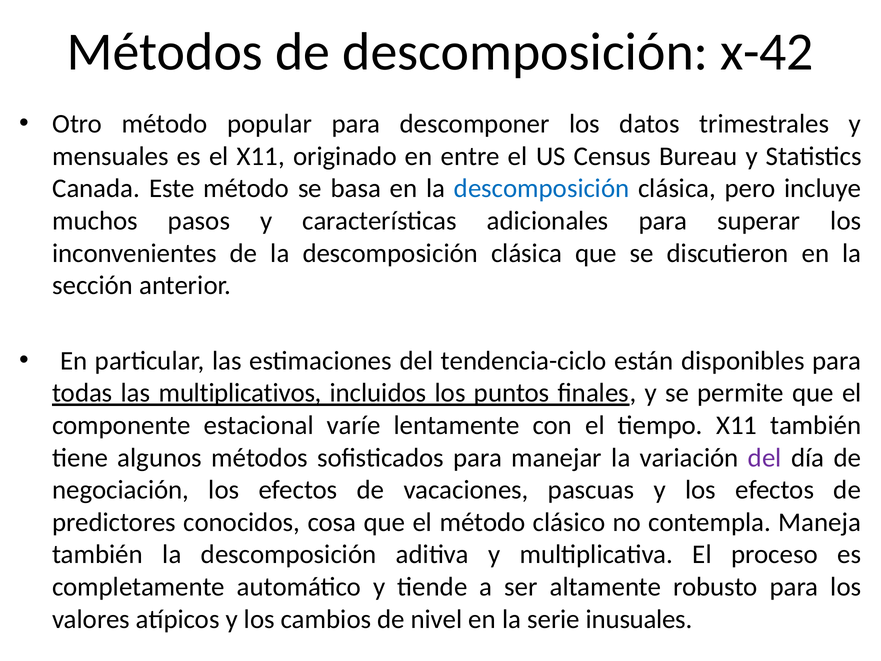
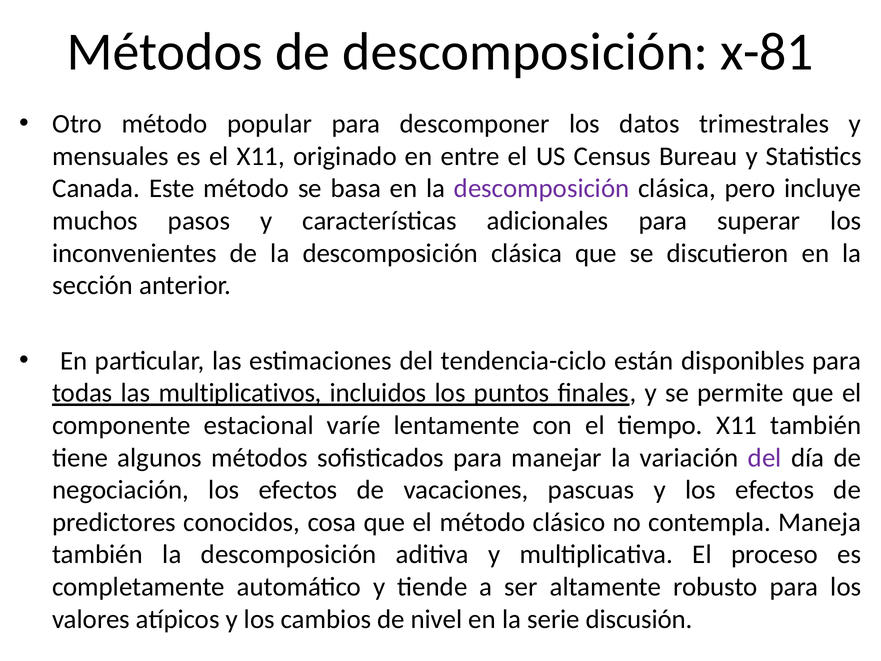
x-42: x-42 -> x-81
descomposición at (542, 188) colour: blue -> purple
inusuales: inusuales -> discusión
